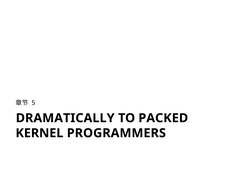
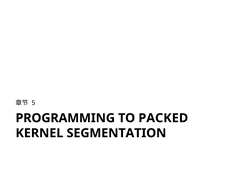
DRAMATICALLY: DRAMATICALLY -> PROGRAMMING
PROGRAMMERS: PROGRAMMERS -> SEGMENTATION
